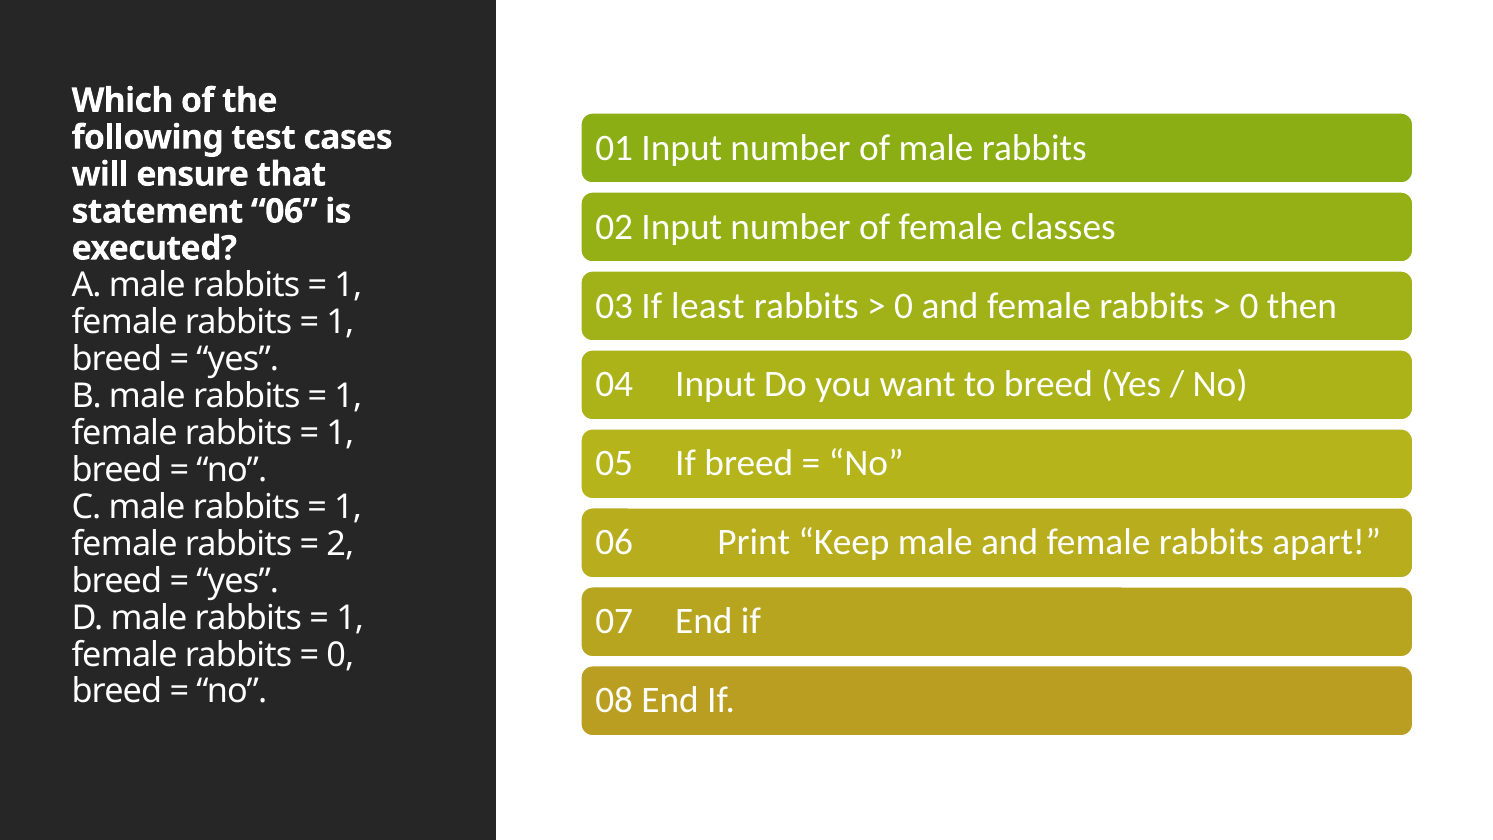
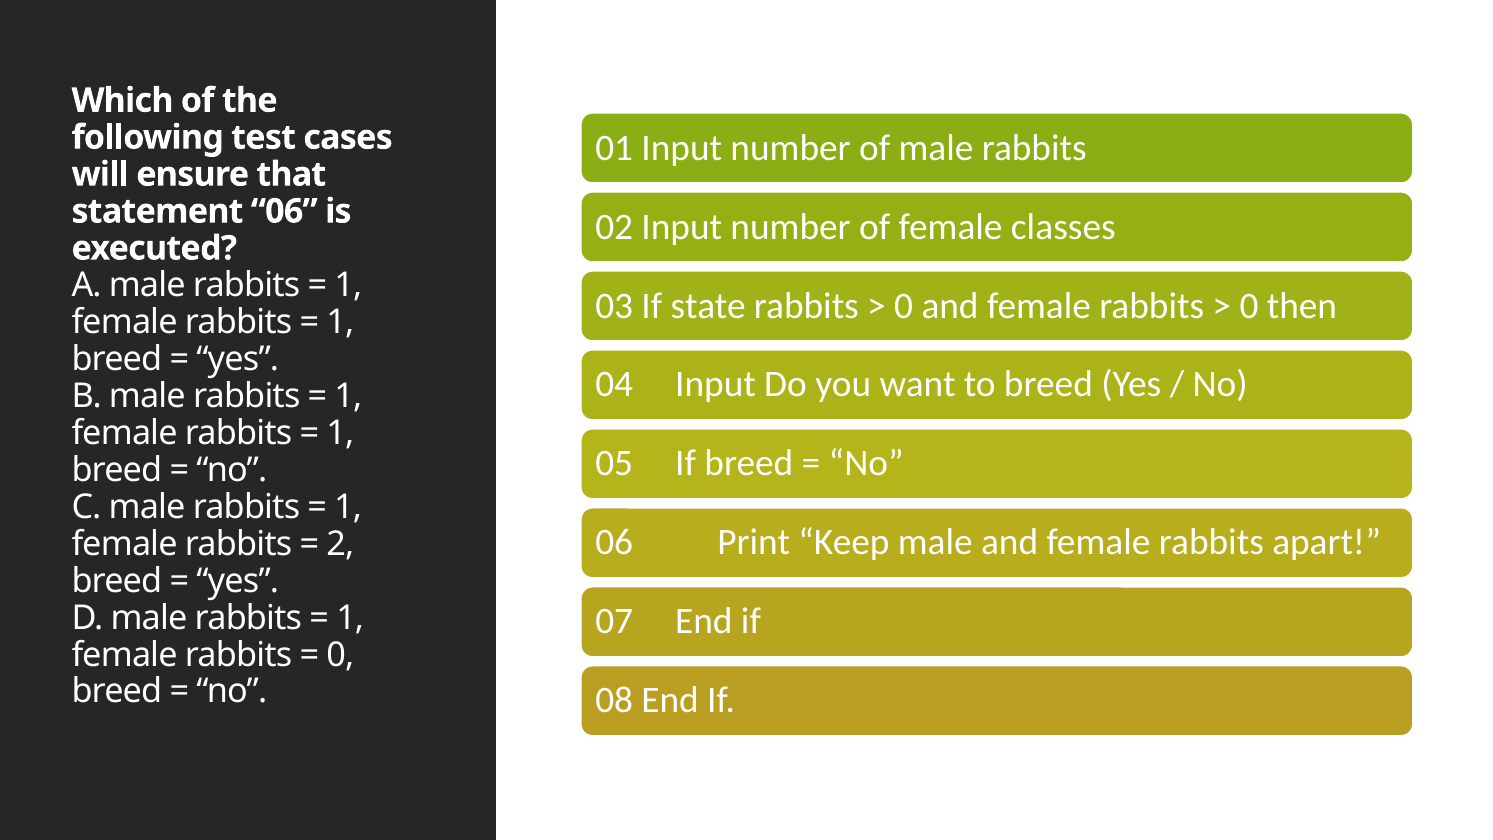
least: least -> state
